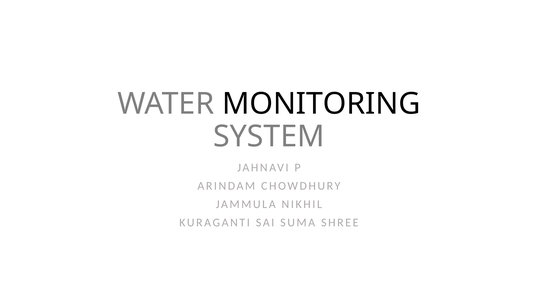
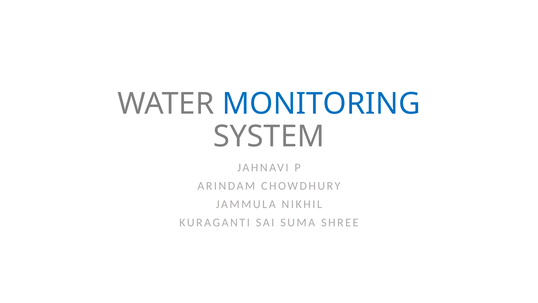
MONITORING colour: black -> blue
